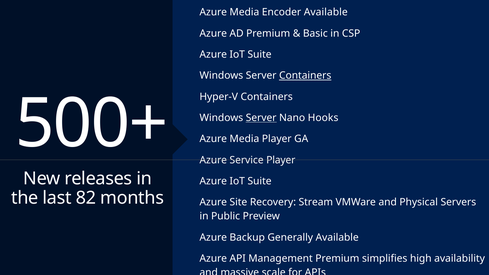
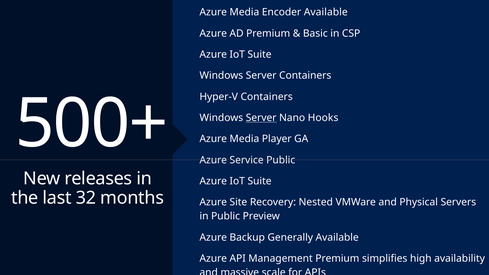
Containers at (305, 76) underline: present -> none
Service Player: Player -> Public
82: 82 -> 32
Recovery Stream: Stream -> Nested
